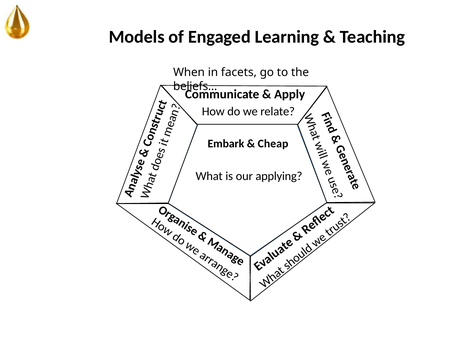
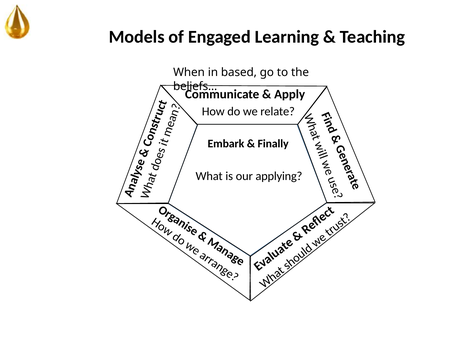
facets: facets -> based
Cheap: Cheap -> Finally
